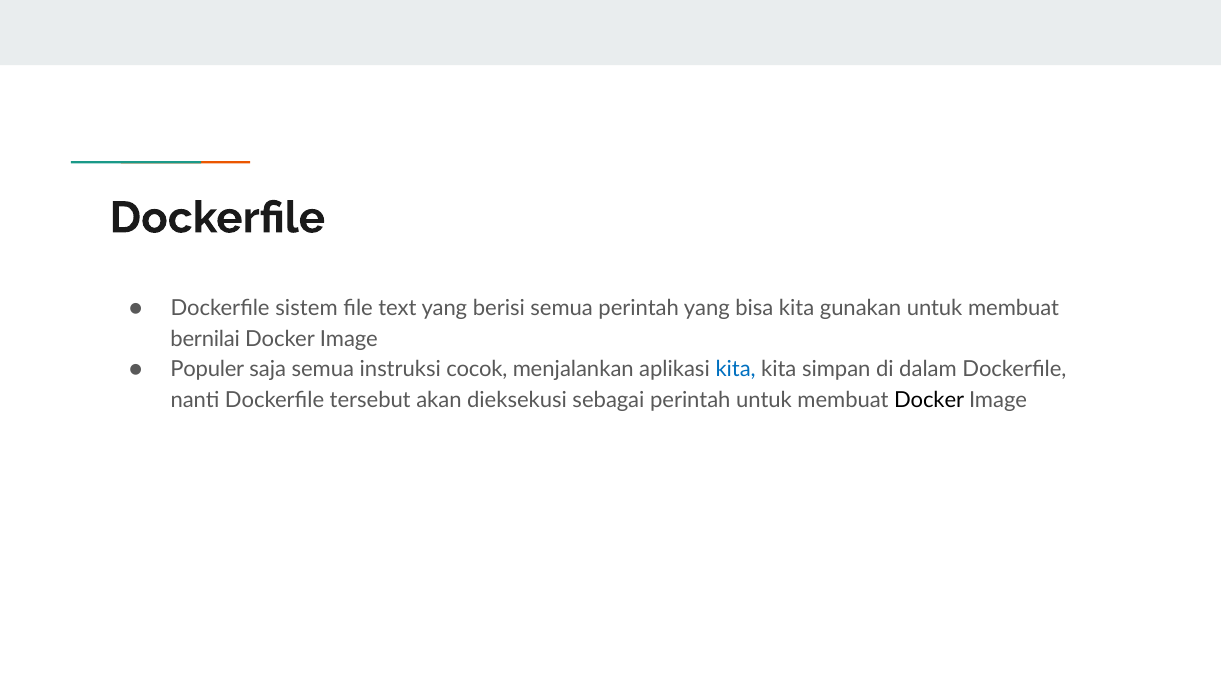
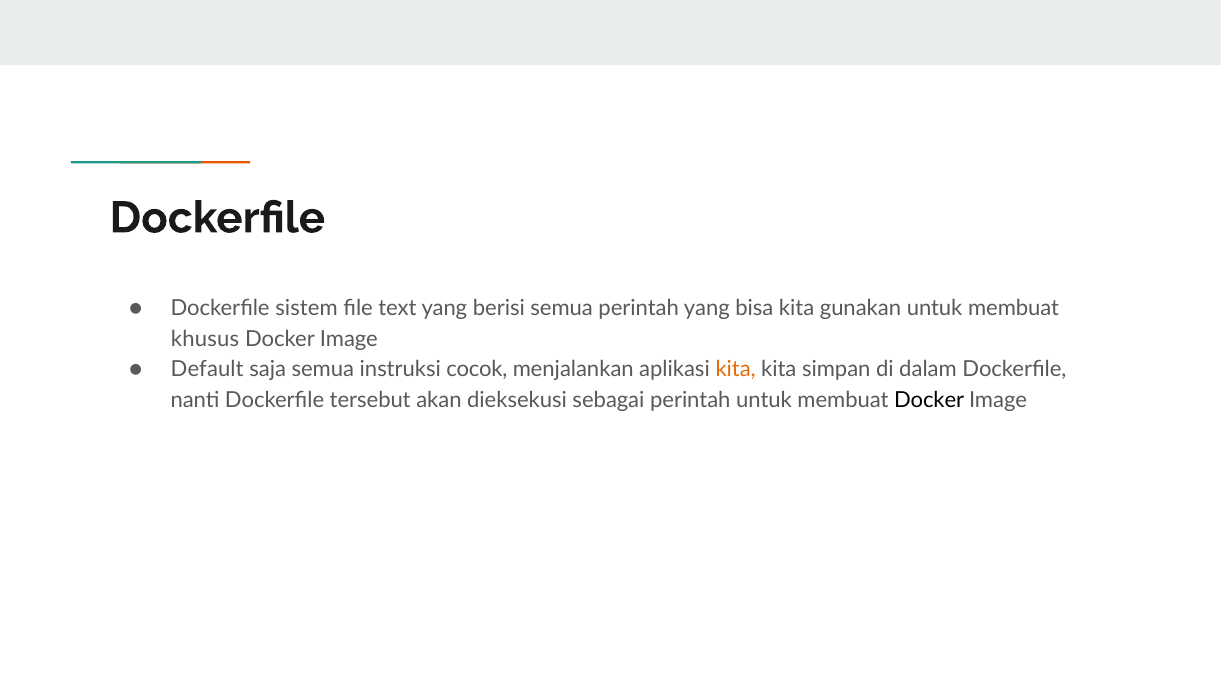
bernilai: bernilai -> khusus
Populer: Populer -> Default
kita at (736, 369) colour: blue -> orange
